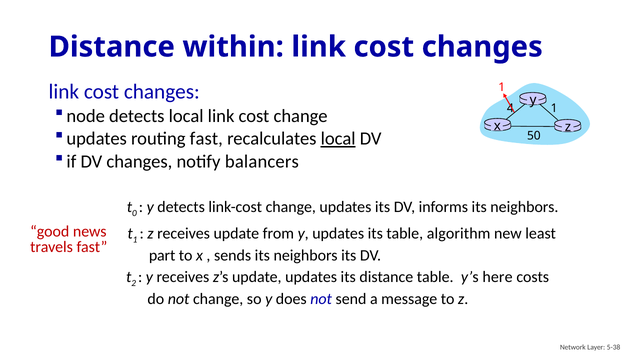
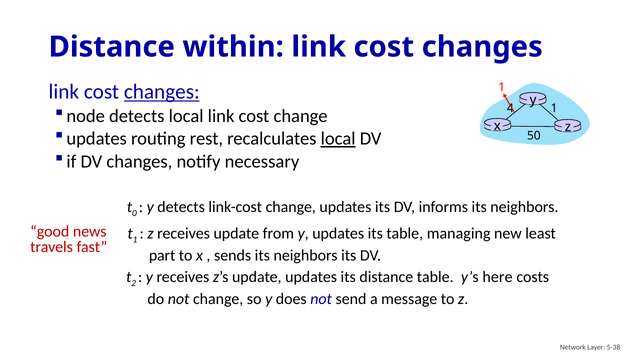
changes at (162, 92) underline: none -> present
routing fast: fast -> rest
balancers: balancers -> necessary
algorithm: algorithm -> managing
